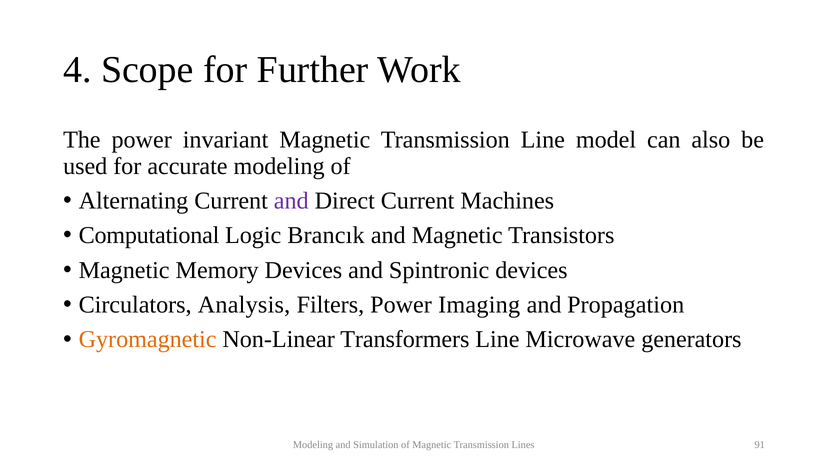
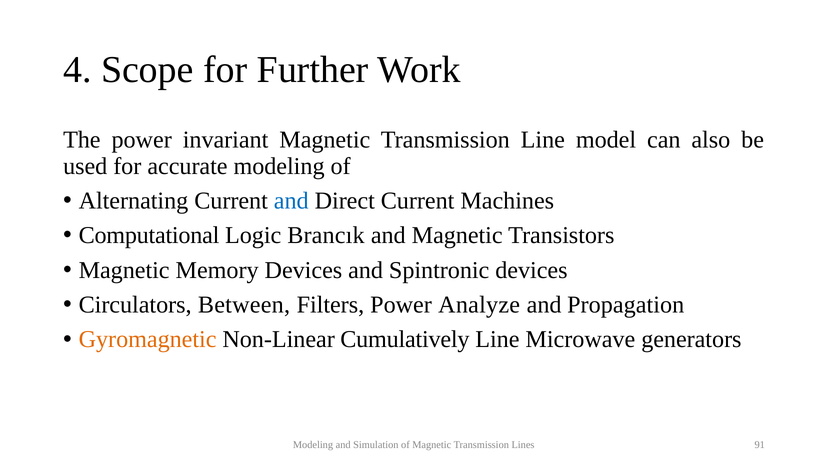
and at (291, 201) colour: purple -> blue
Analysis: Analysis -> Between
Imaging: Imaging -> Analyze
Transformers: Transformers -> Cumulatively
